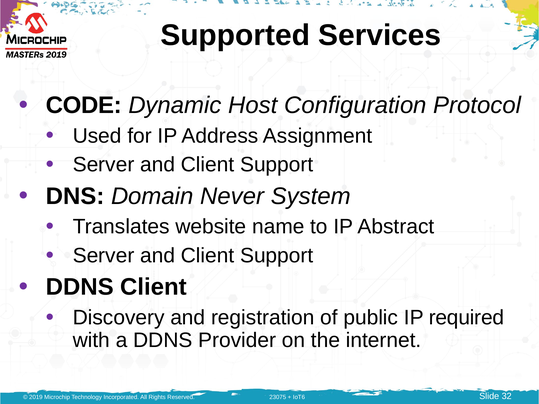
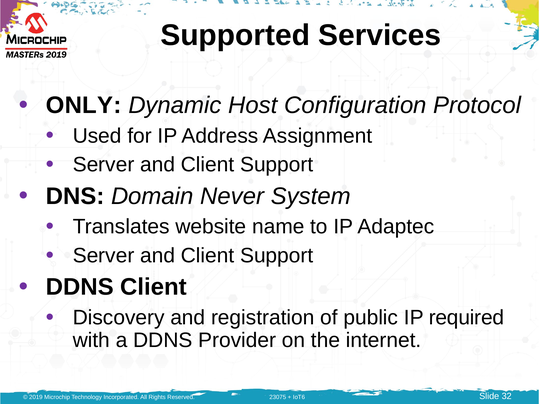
CODE: CODE -> ONLY
Abstract: Abstract -> Adaptec
